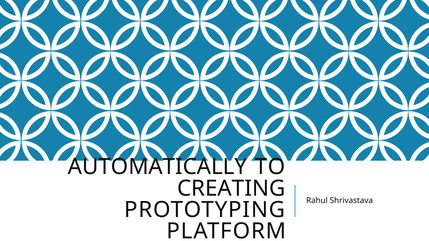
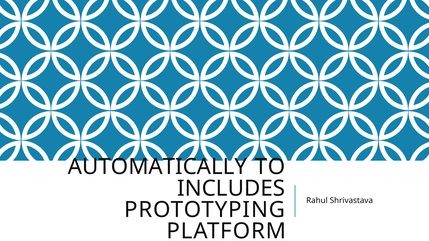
CREATING: CREATING -> INCLUDES
